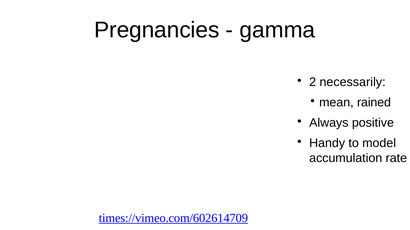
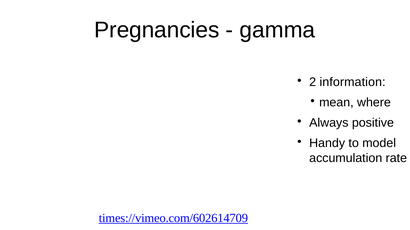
necessarily: necessarily -> information
rained: rained -> where
